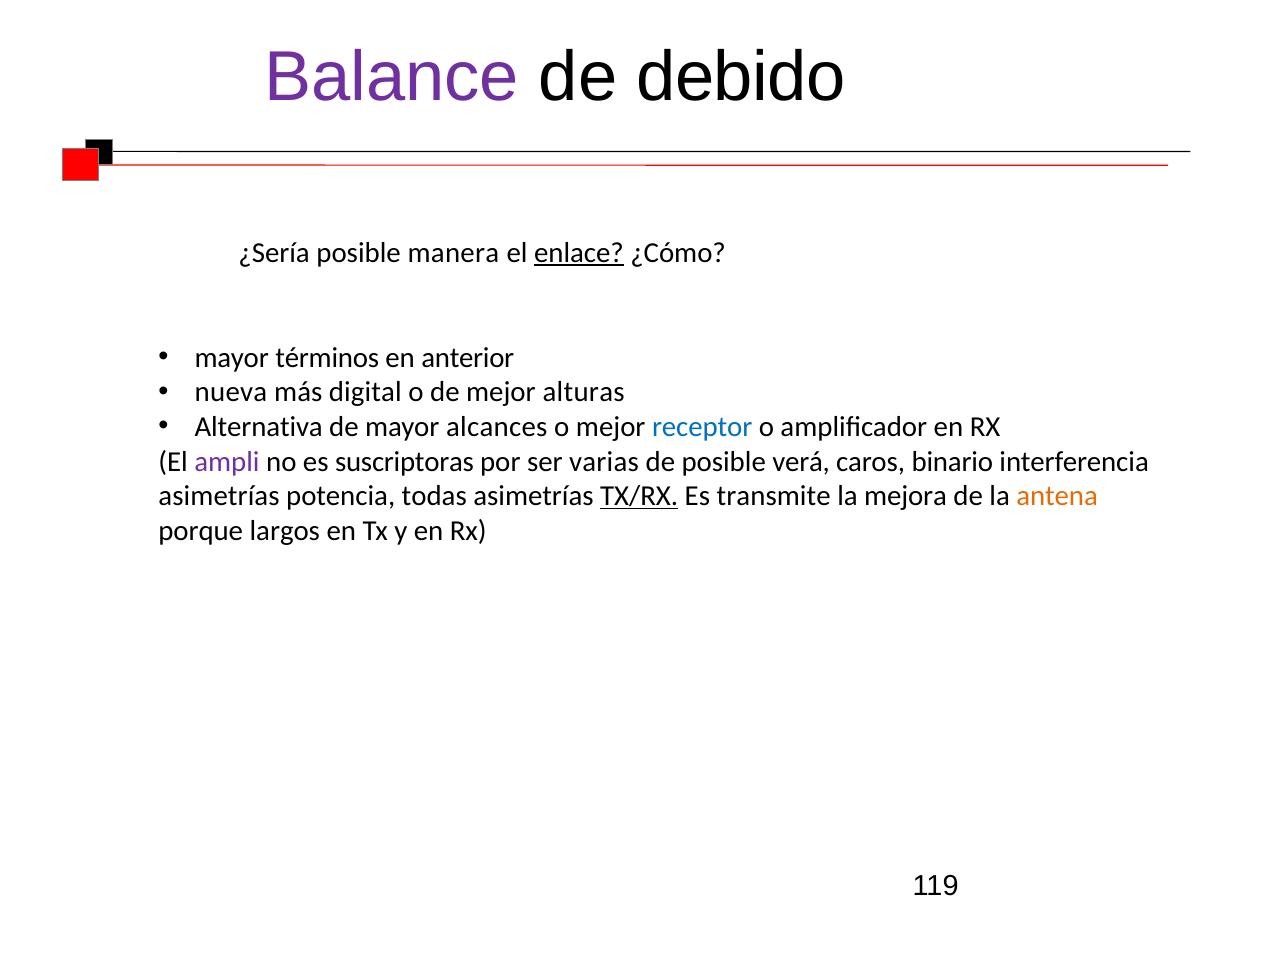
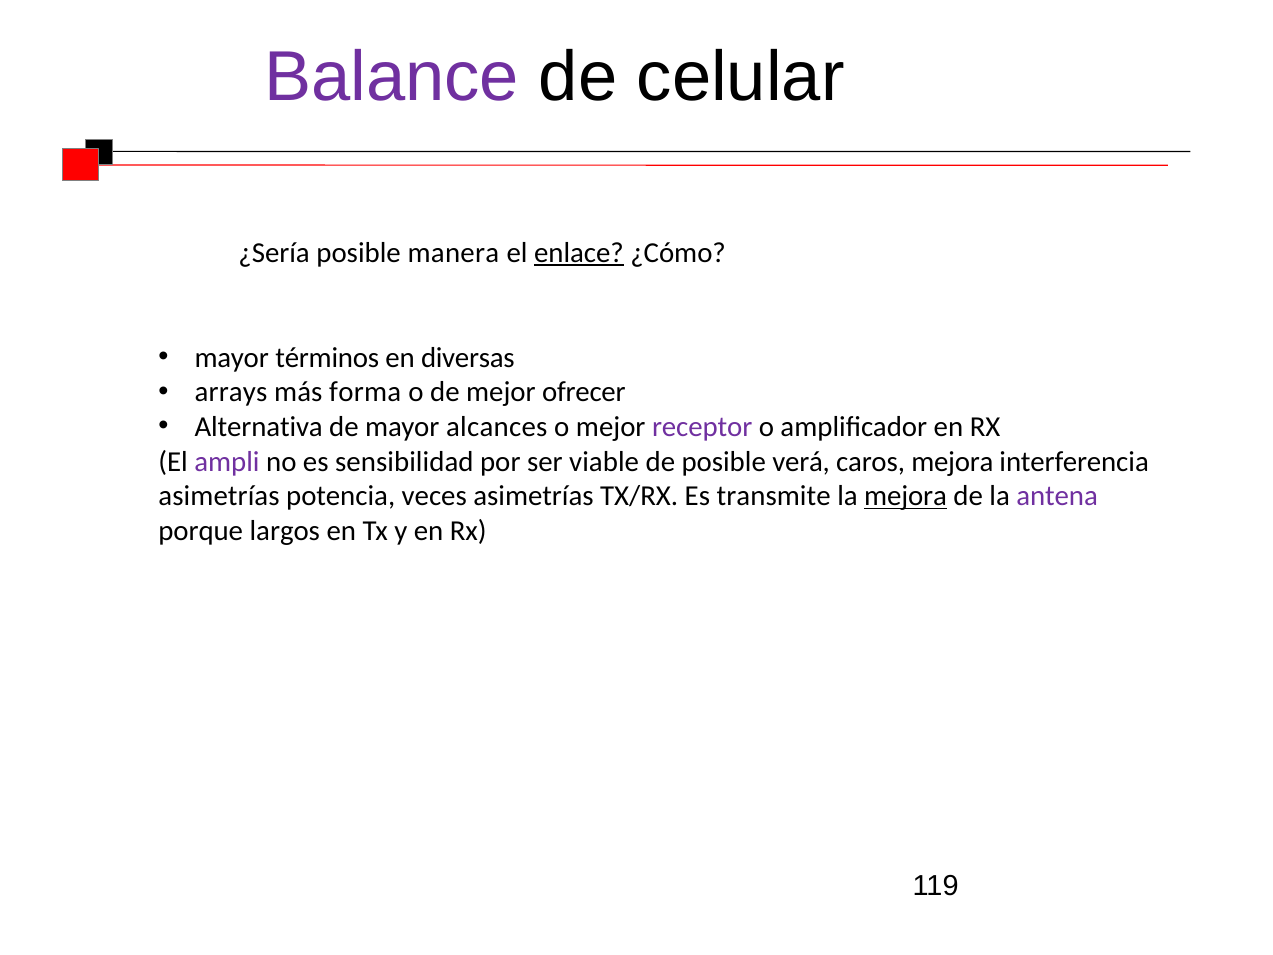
debido: debido -> celular
anterior: anterior -> diversas
nueva: nueva -> arrays
digital: digital -> forma
alturas: alturas -> ofrecer
receptor colour: blue -> purple
suscriptoras: suscriptoras -> sensibilidad
varias: varias -> viable
caros binario: binario -> mejora
todas: todas -> veces
TX/RX underline: present -> none
mejora at (906, 496) underline: none -> present
antena colour: orange -> purple
